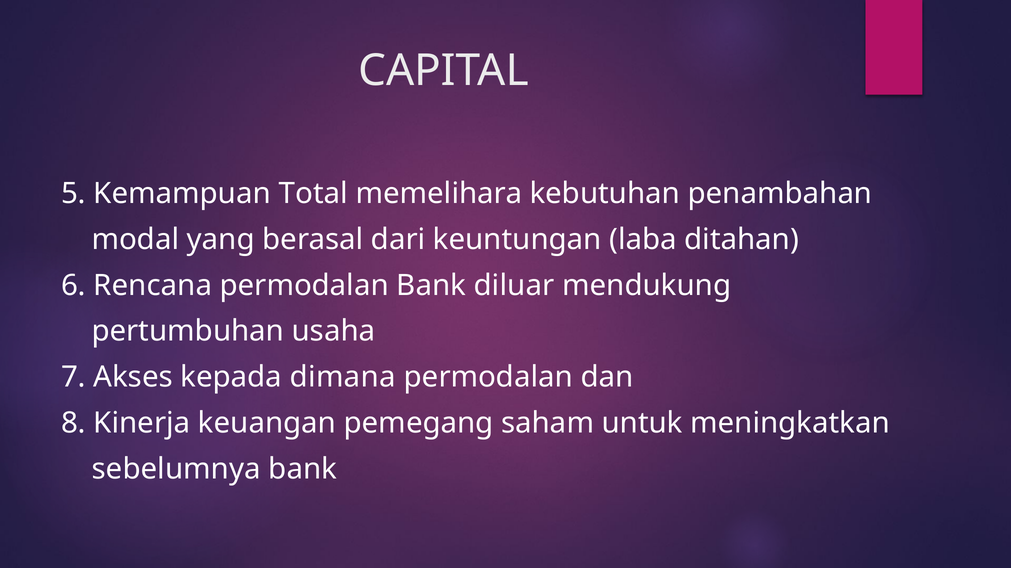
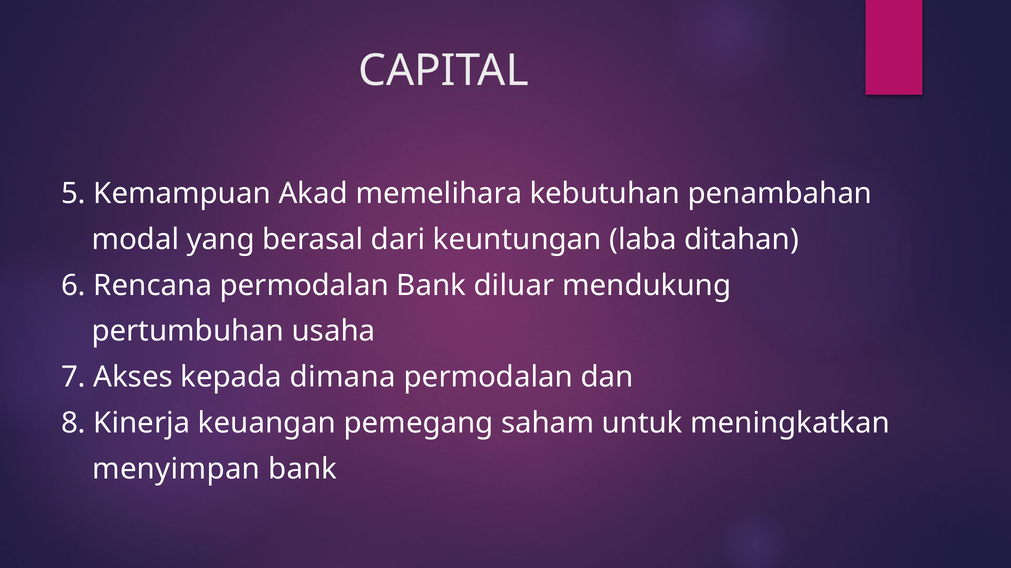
Total: Total -> Akad
sebelumnya: sebelumnya -> menyimpan
